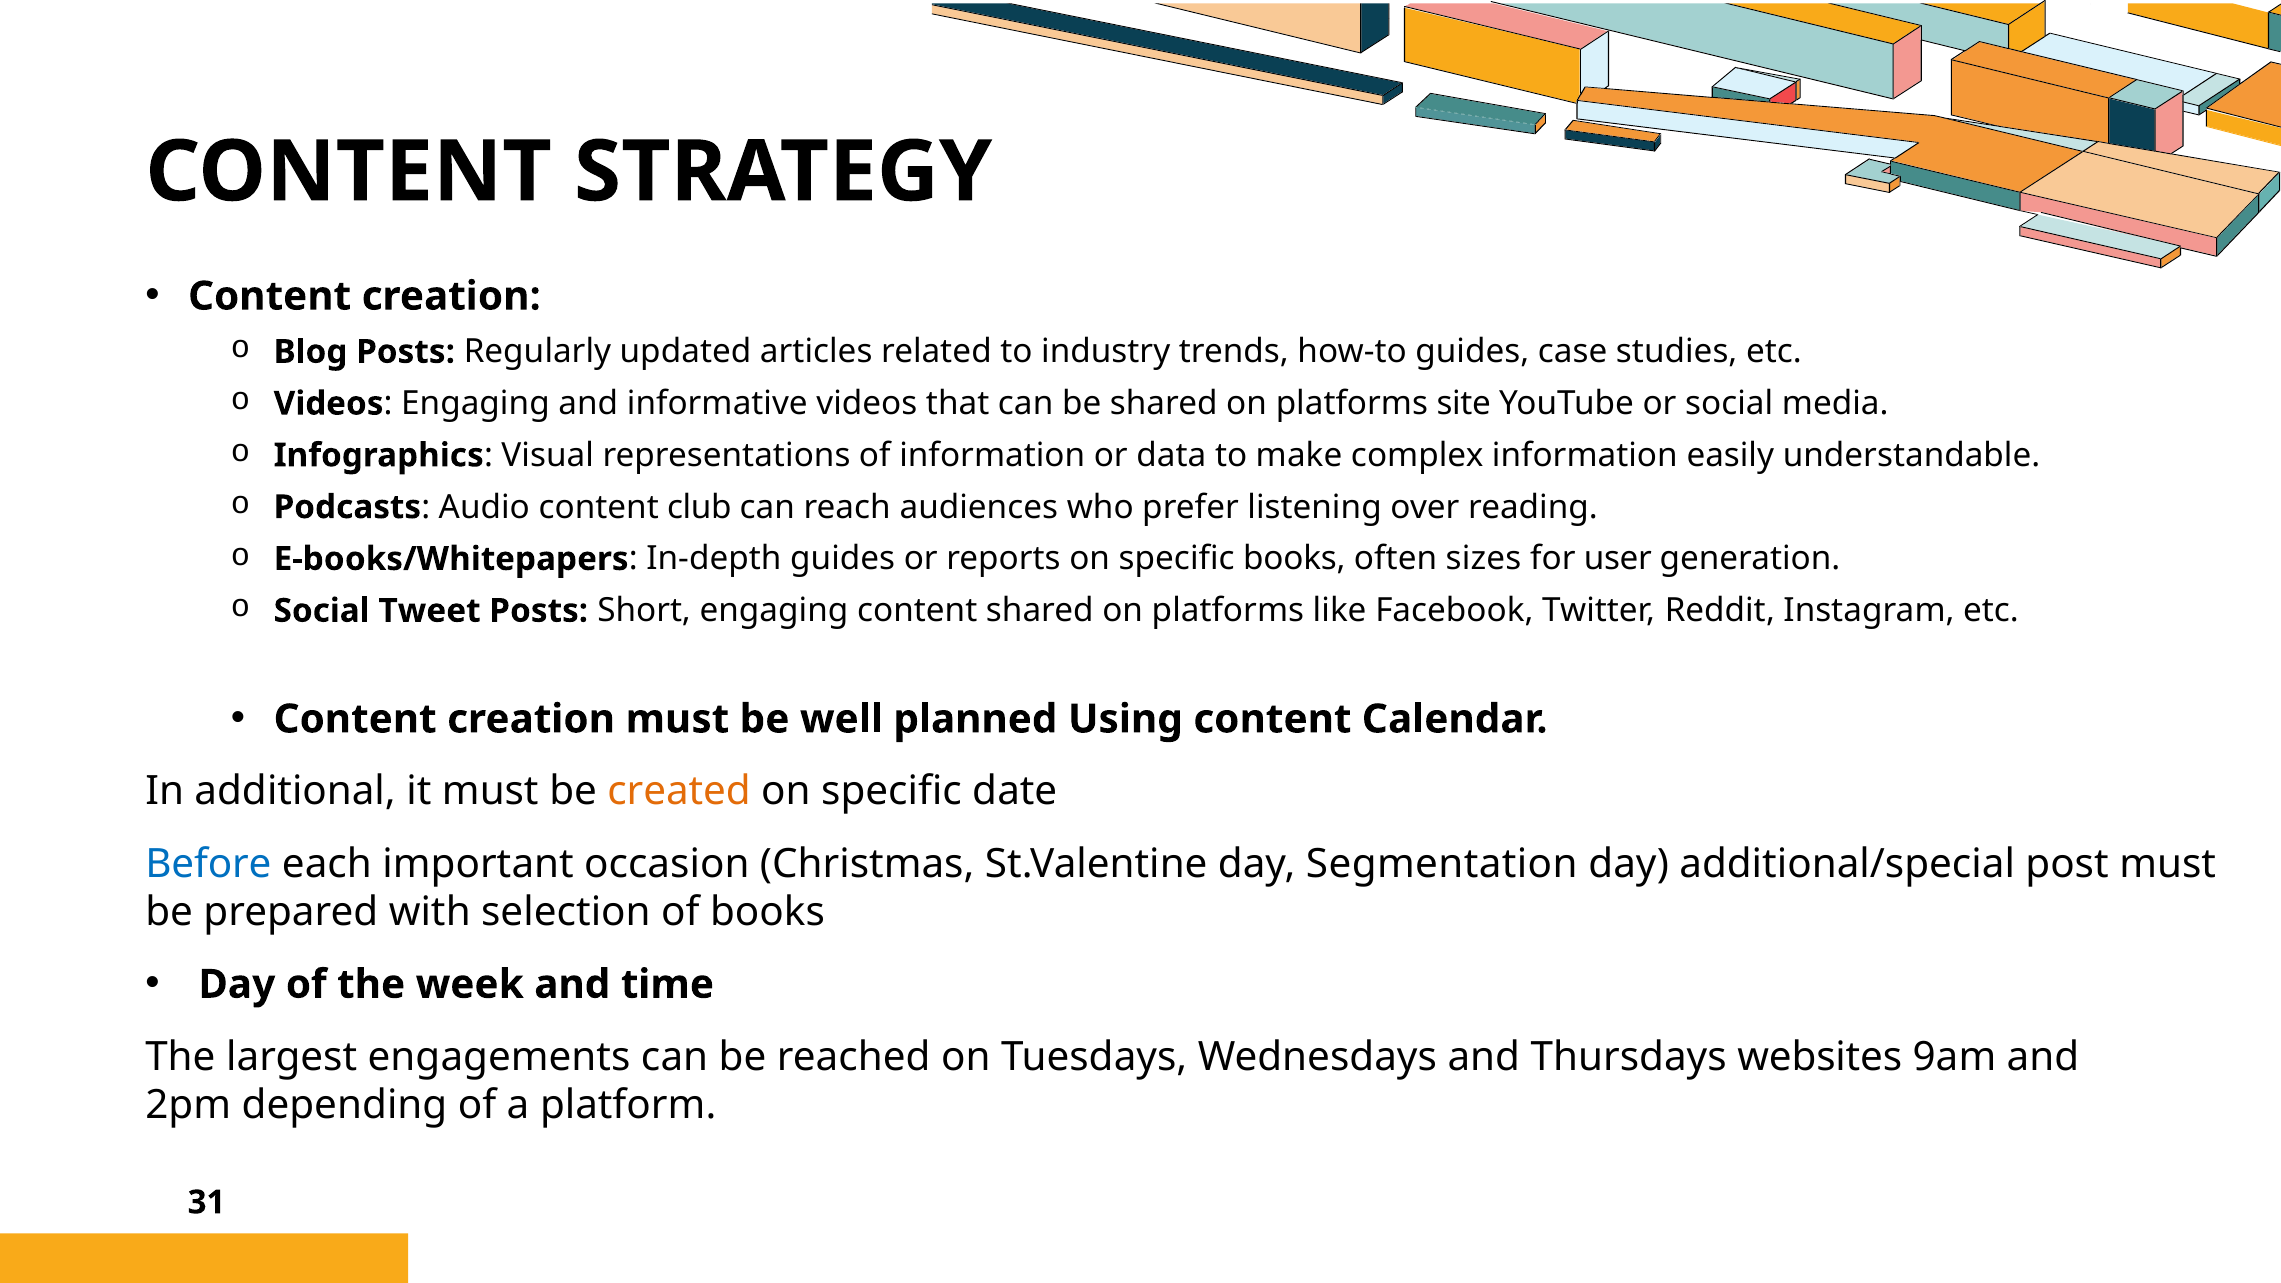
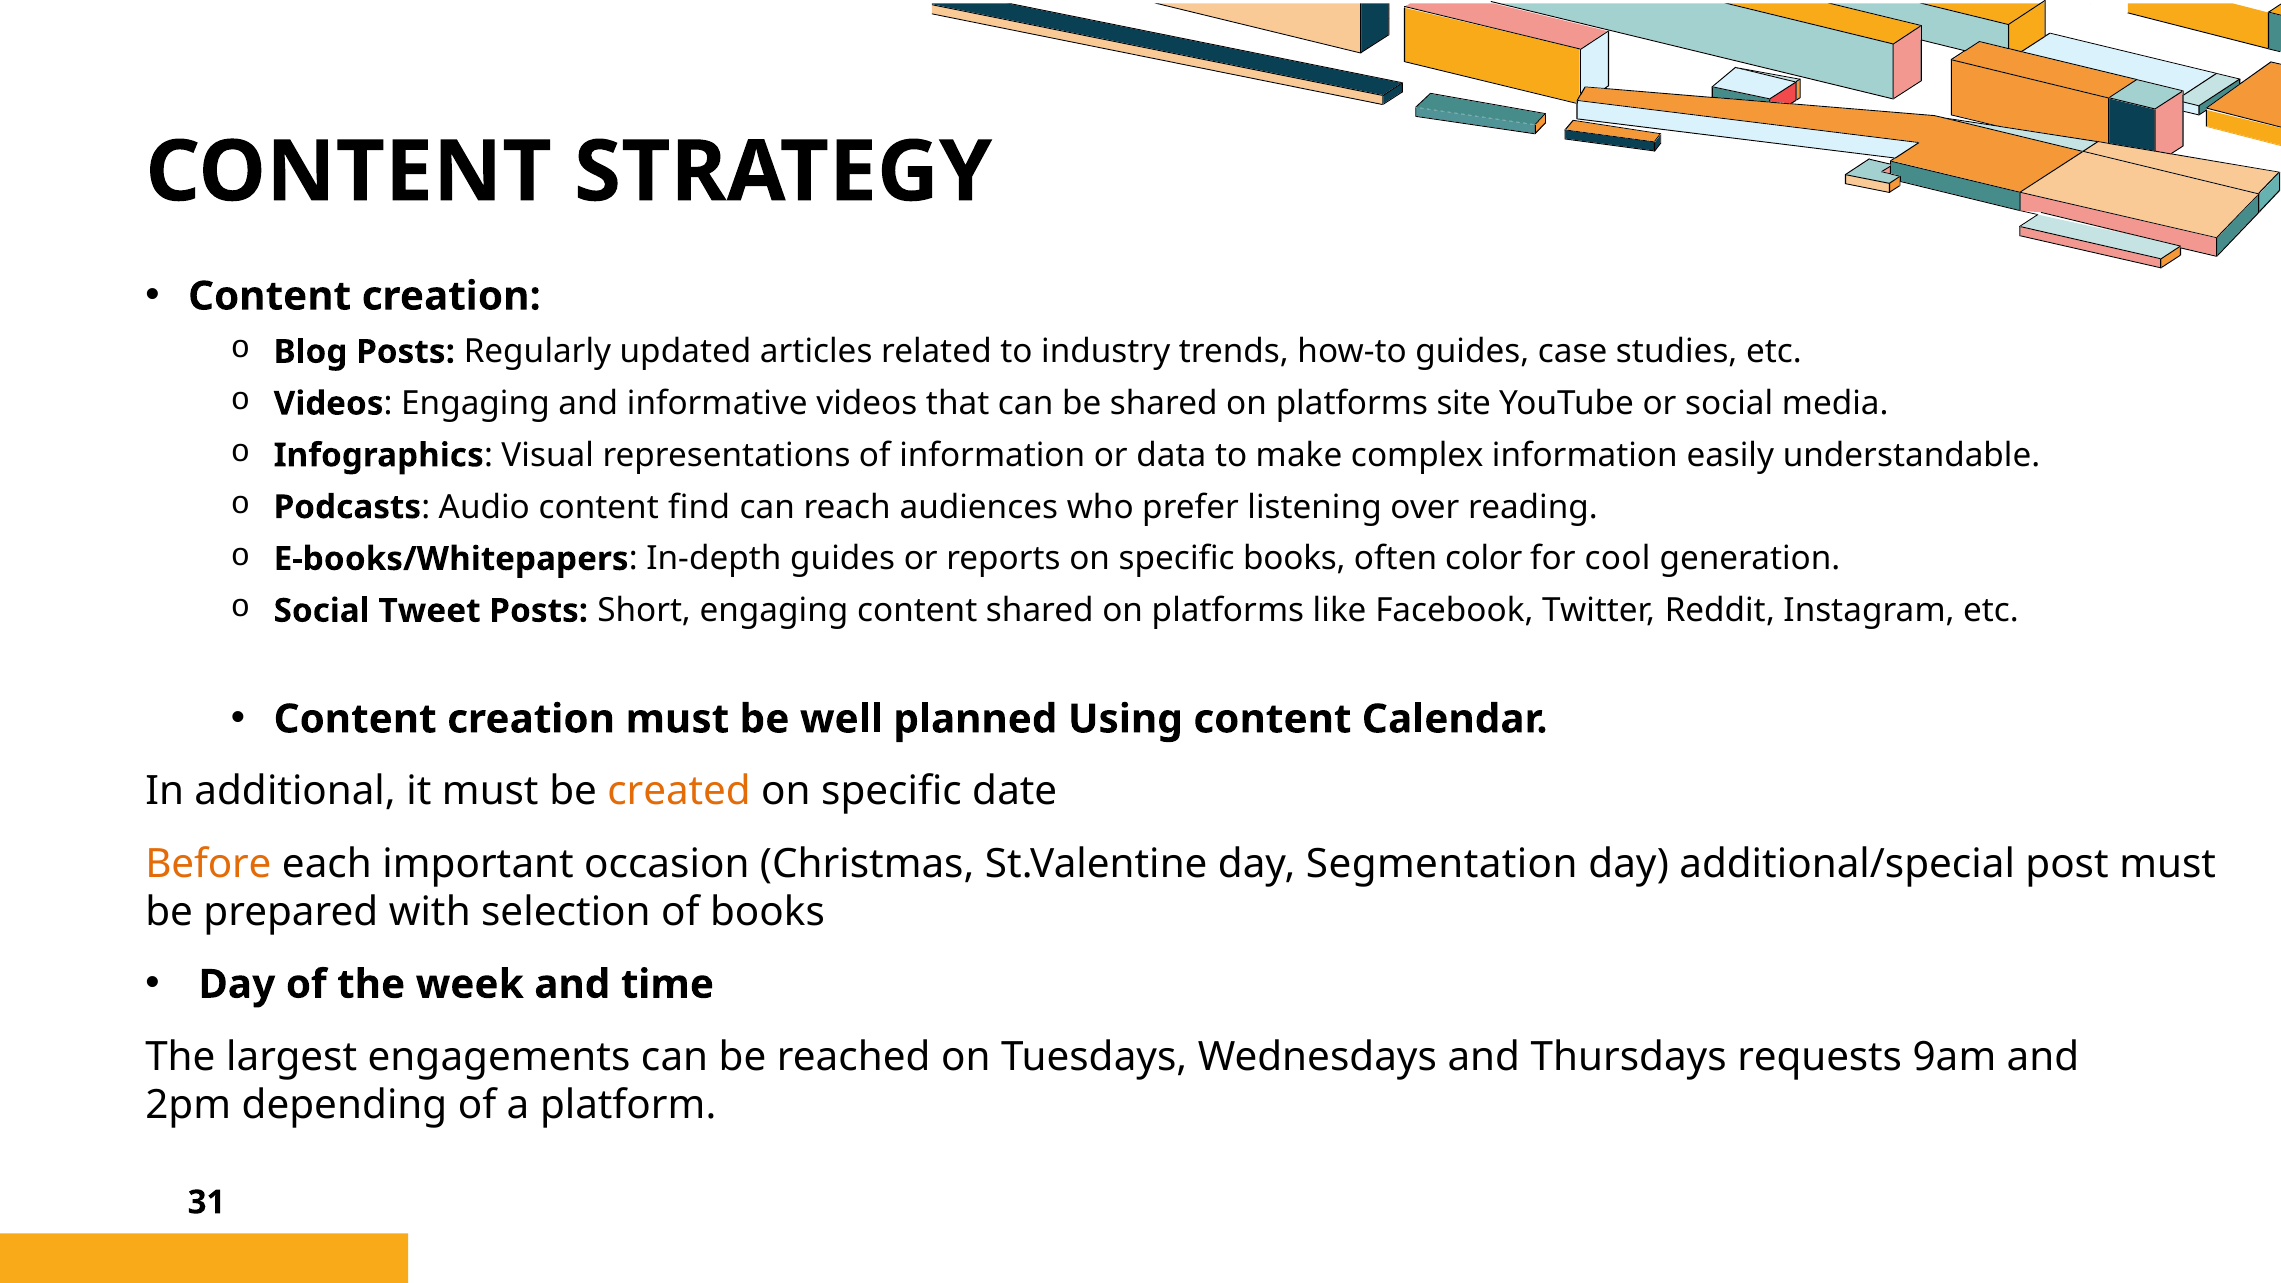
club: club -> find
sizes: sizes -> color
user: user -> cool
Before colour: blue -> orange
websites: websites -> requests
